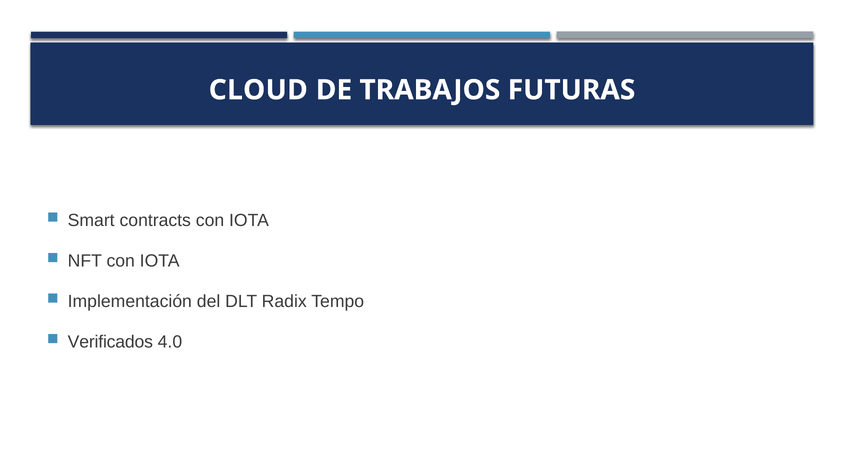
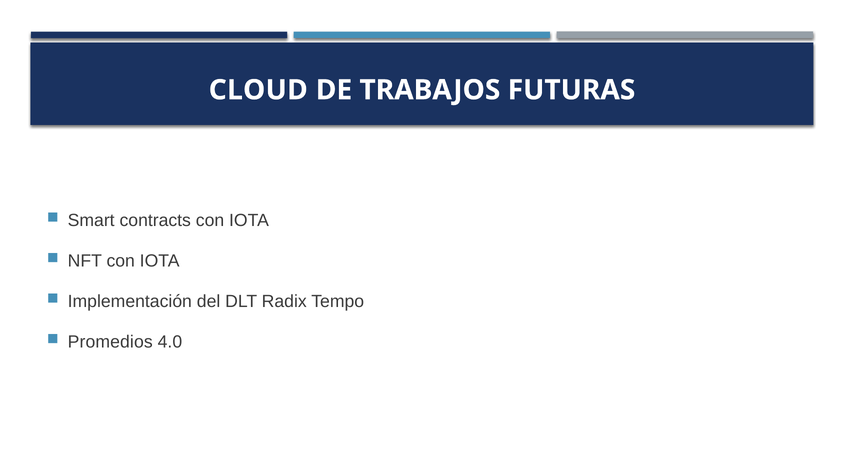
Verificados: Verificados -> Promedios
